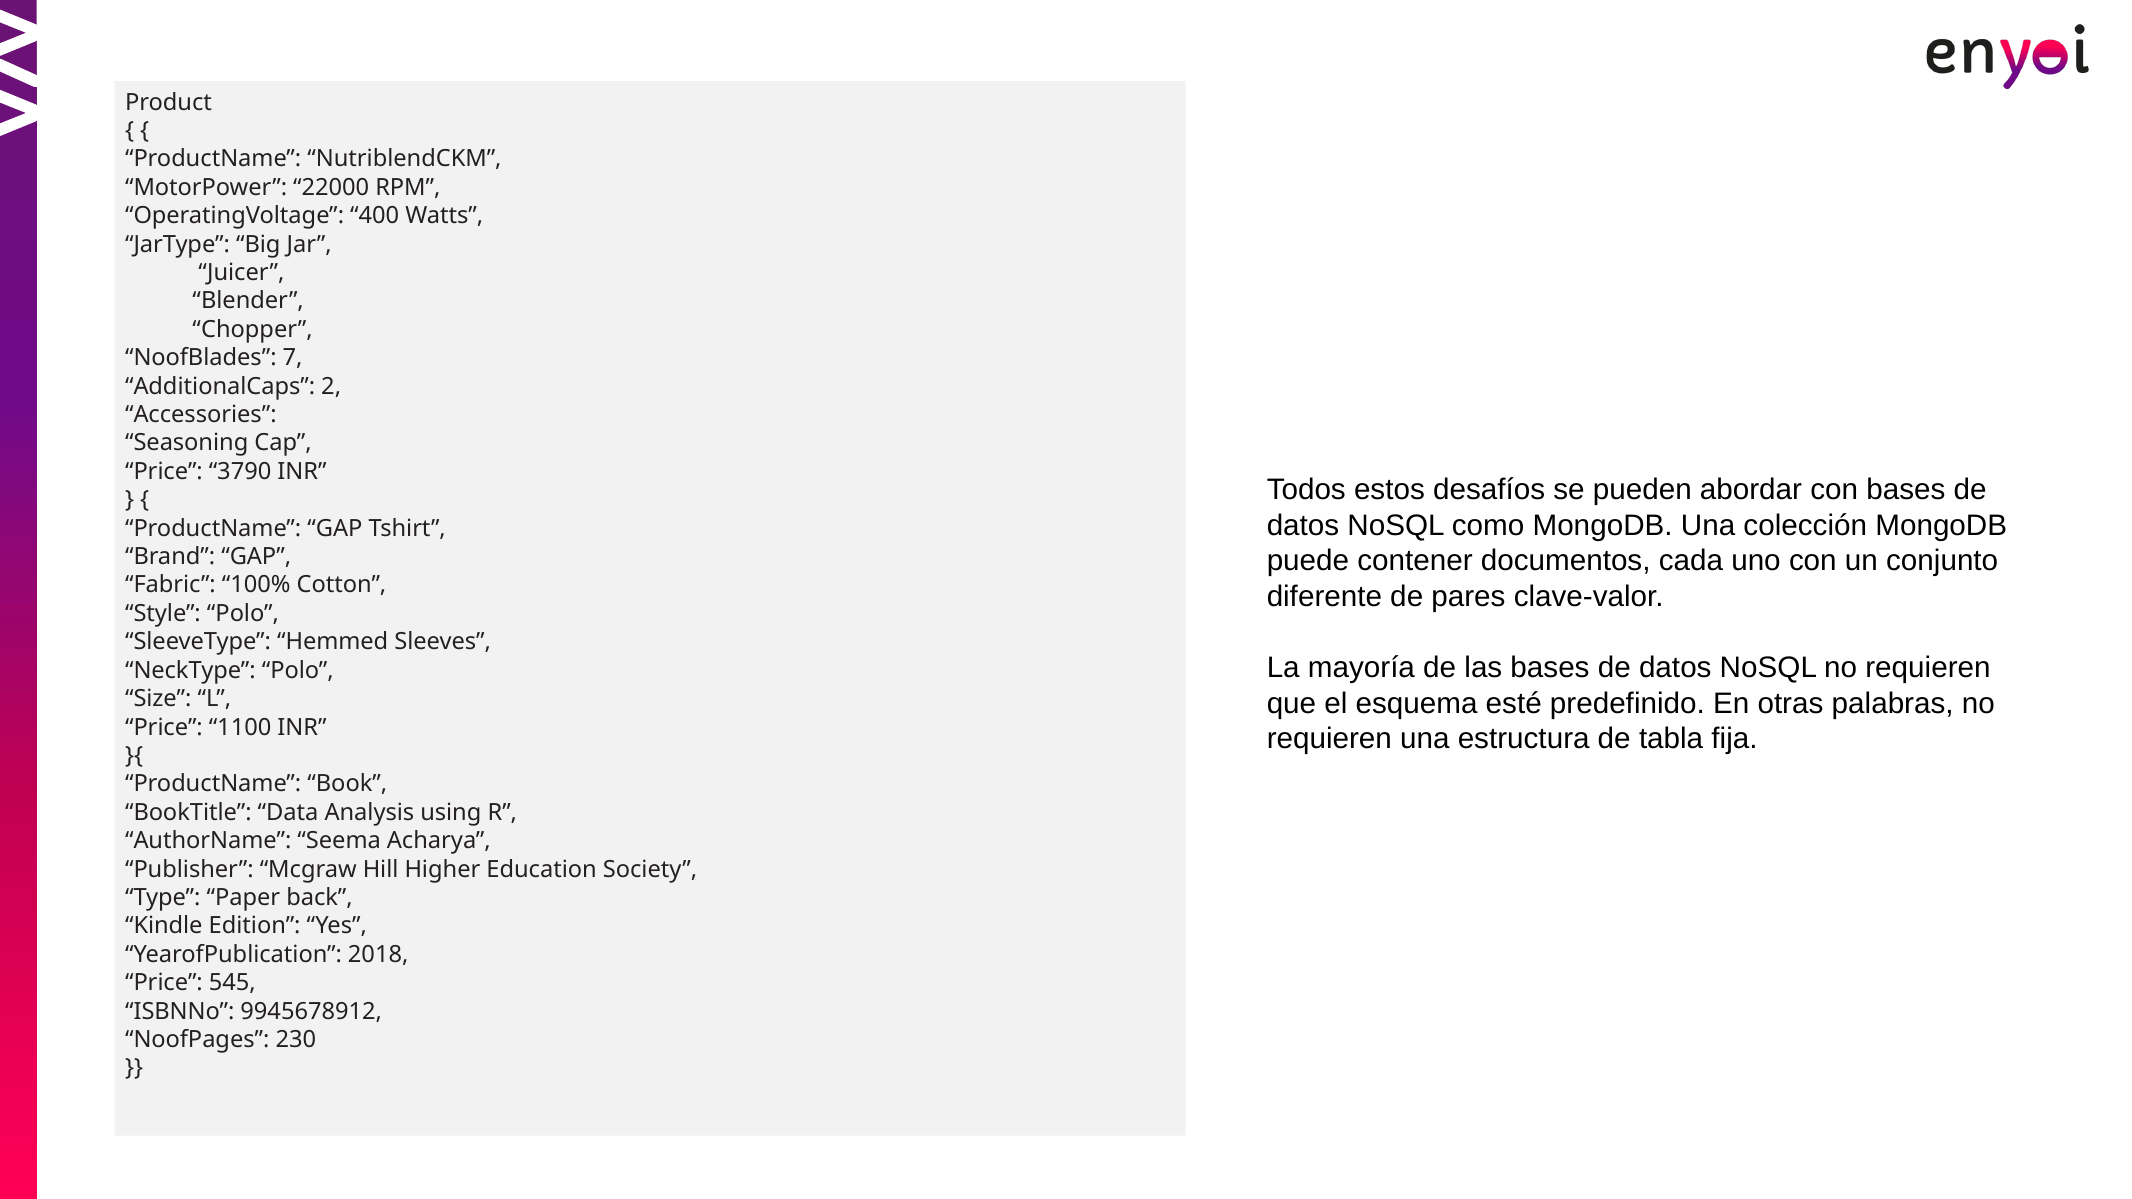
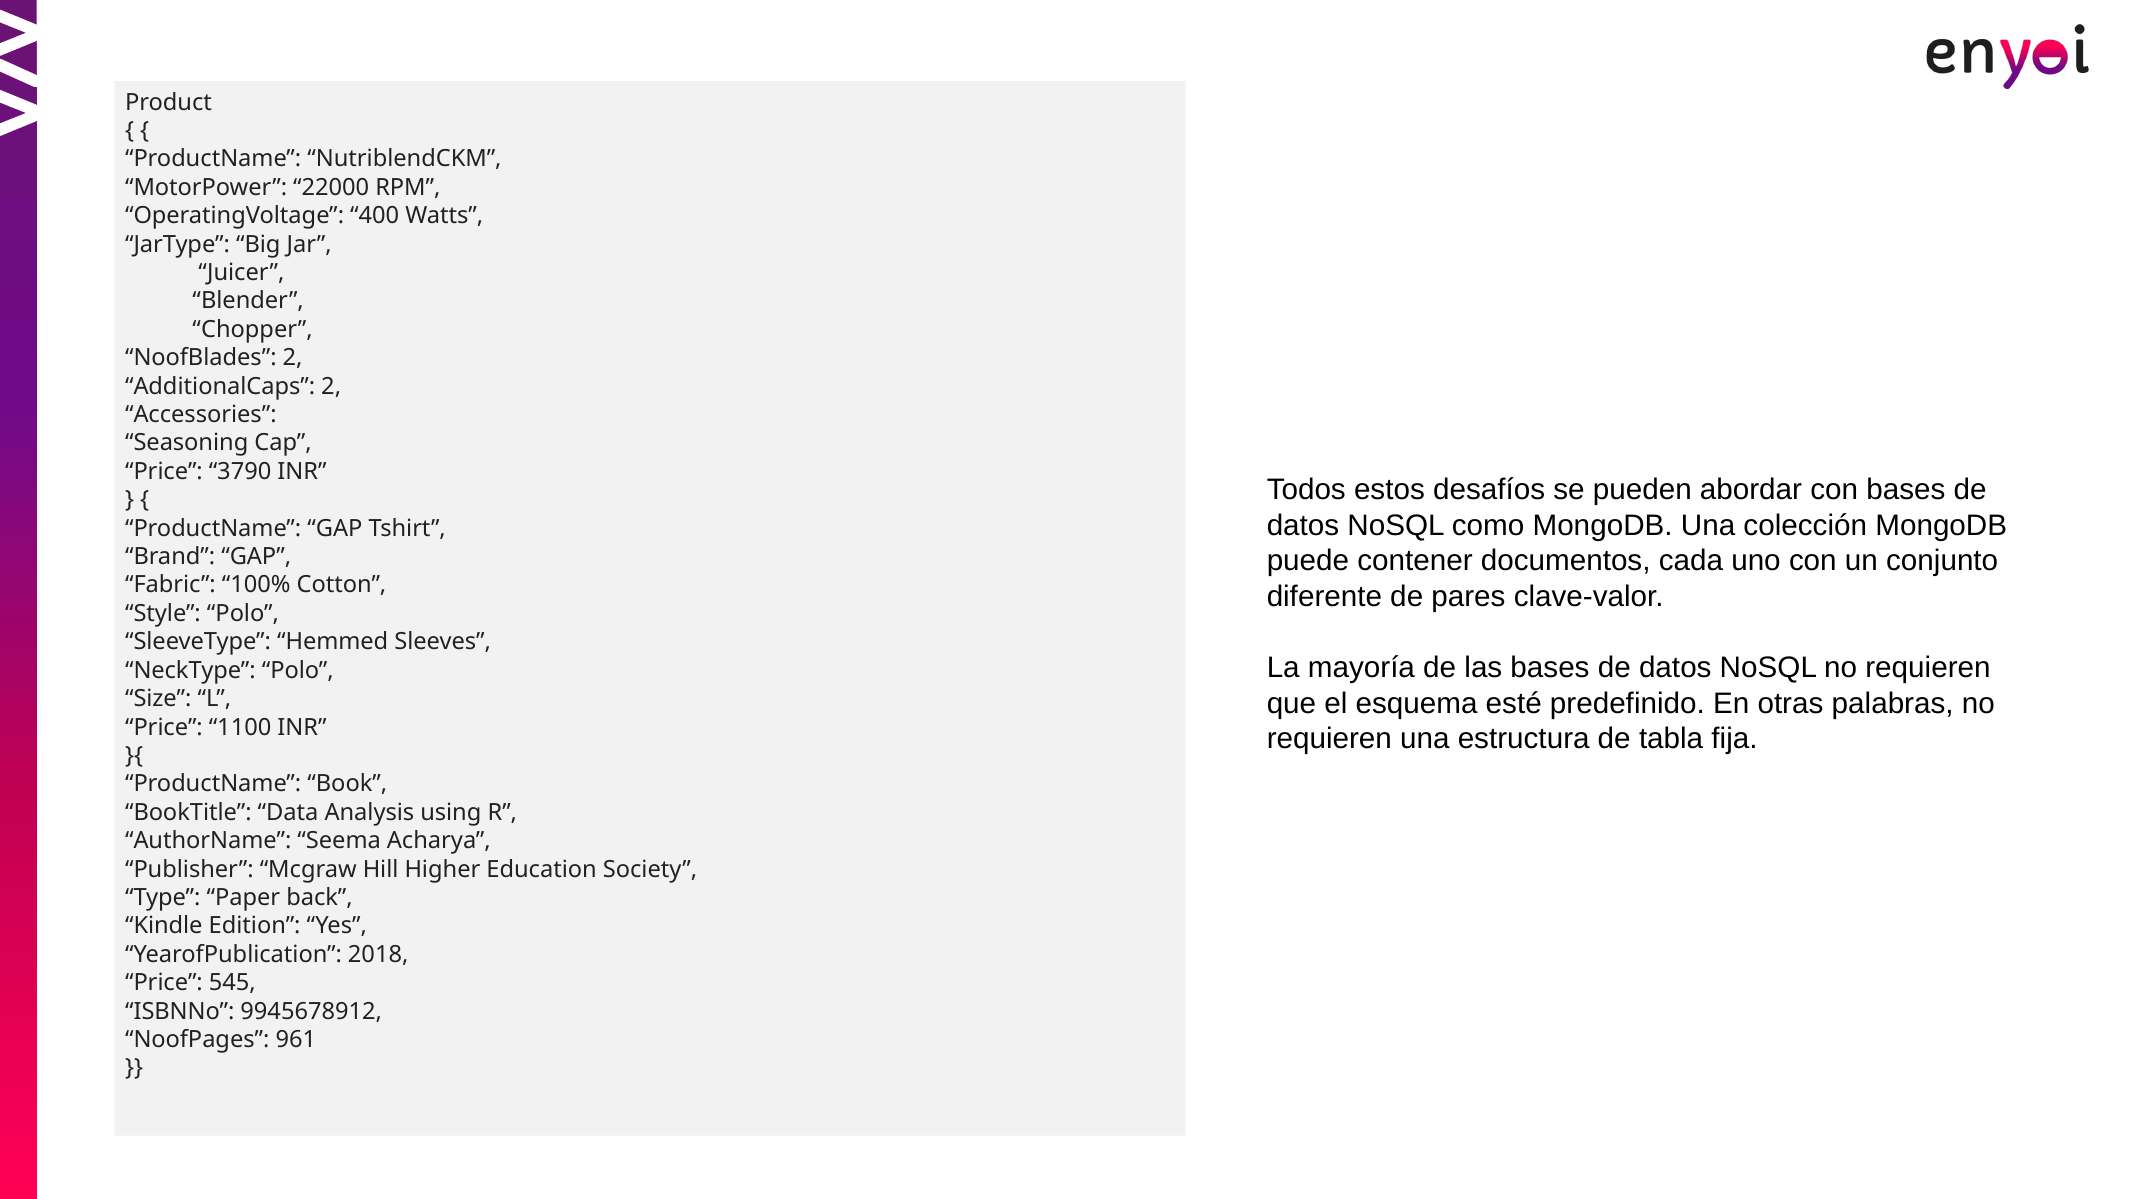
NoofBlades 7: 7 -> 2
230: 230 -> 961
